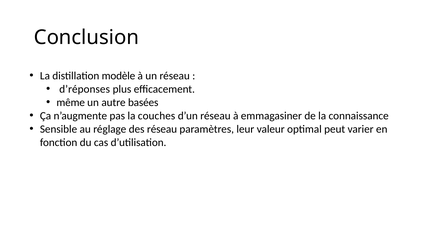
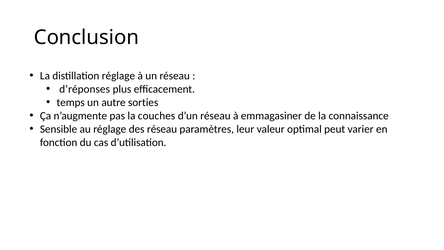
distillation modèle: modèle -> réglage
même: même -> temps
basées: basées -> sorties
